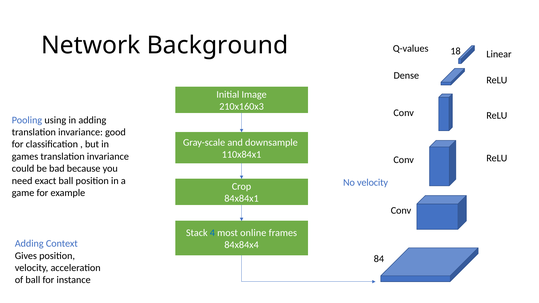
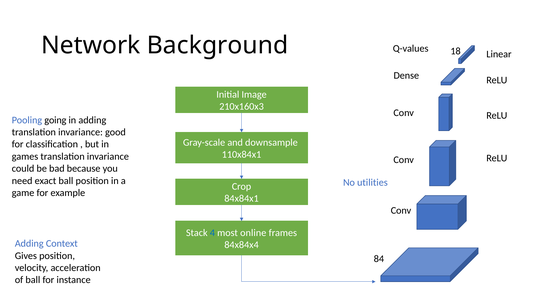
using: using -> going
No velocity: velocity -> utilities
